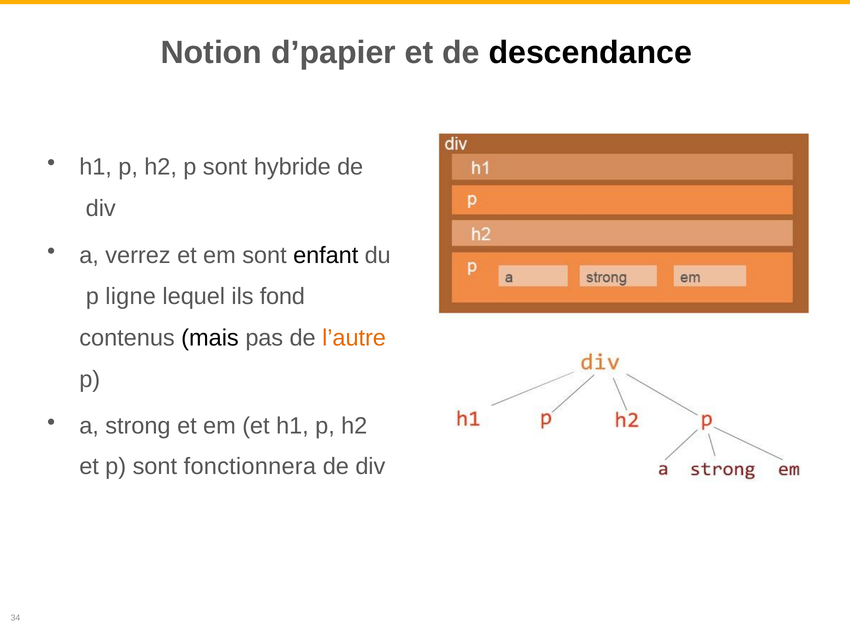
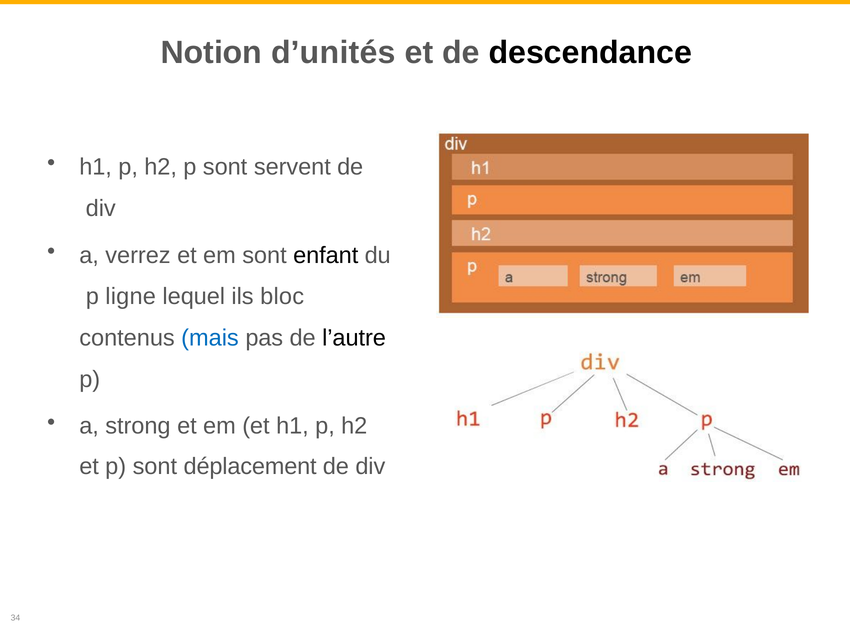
d’papier: d’papier -> d’unités
hybride: hybride -> servent
fond: fond -> bloc
mais colour: black -> blue
l’autre colour: orange -> black
fonctionnera: fonctionnera -> déplacement
